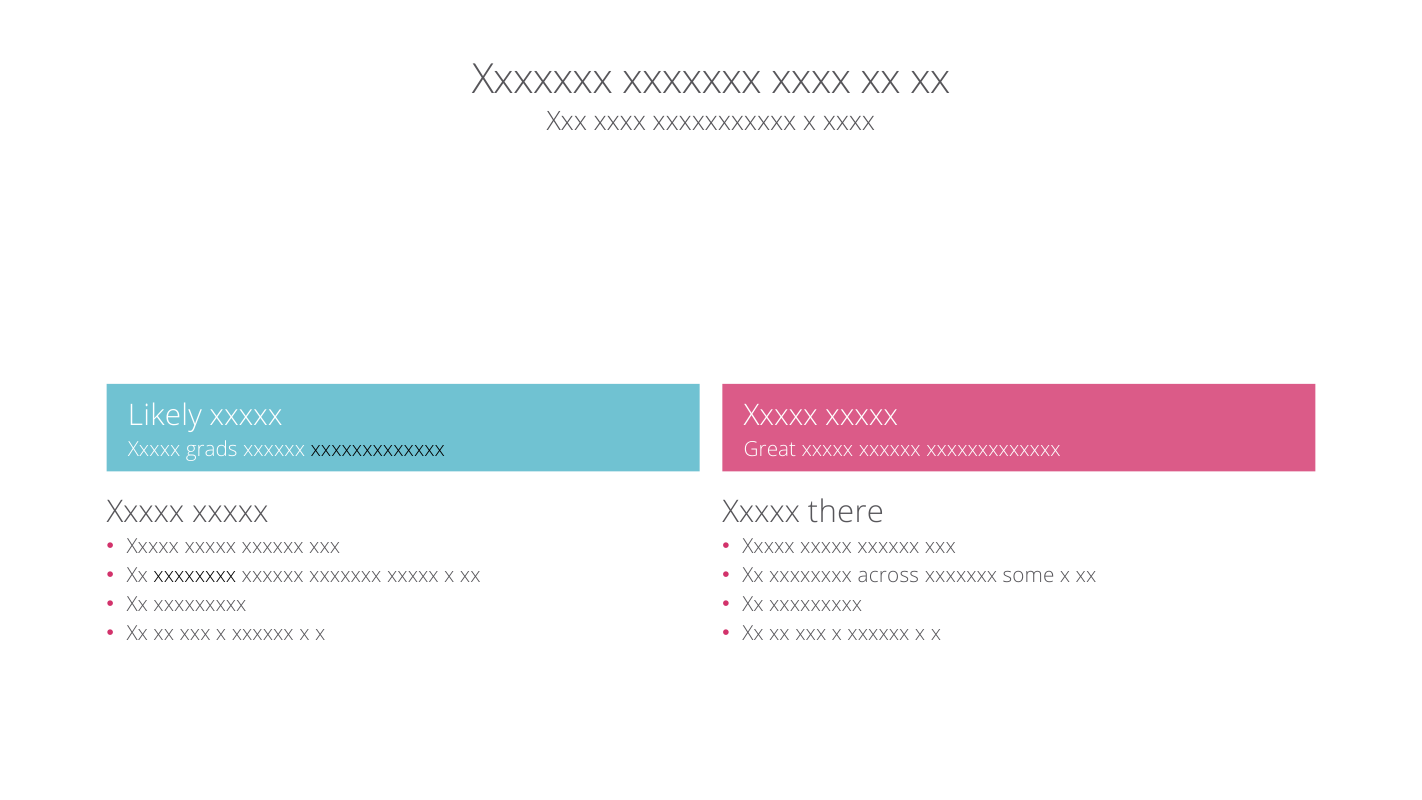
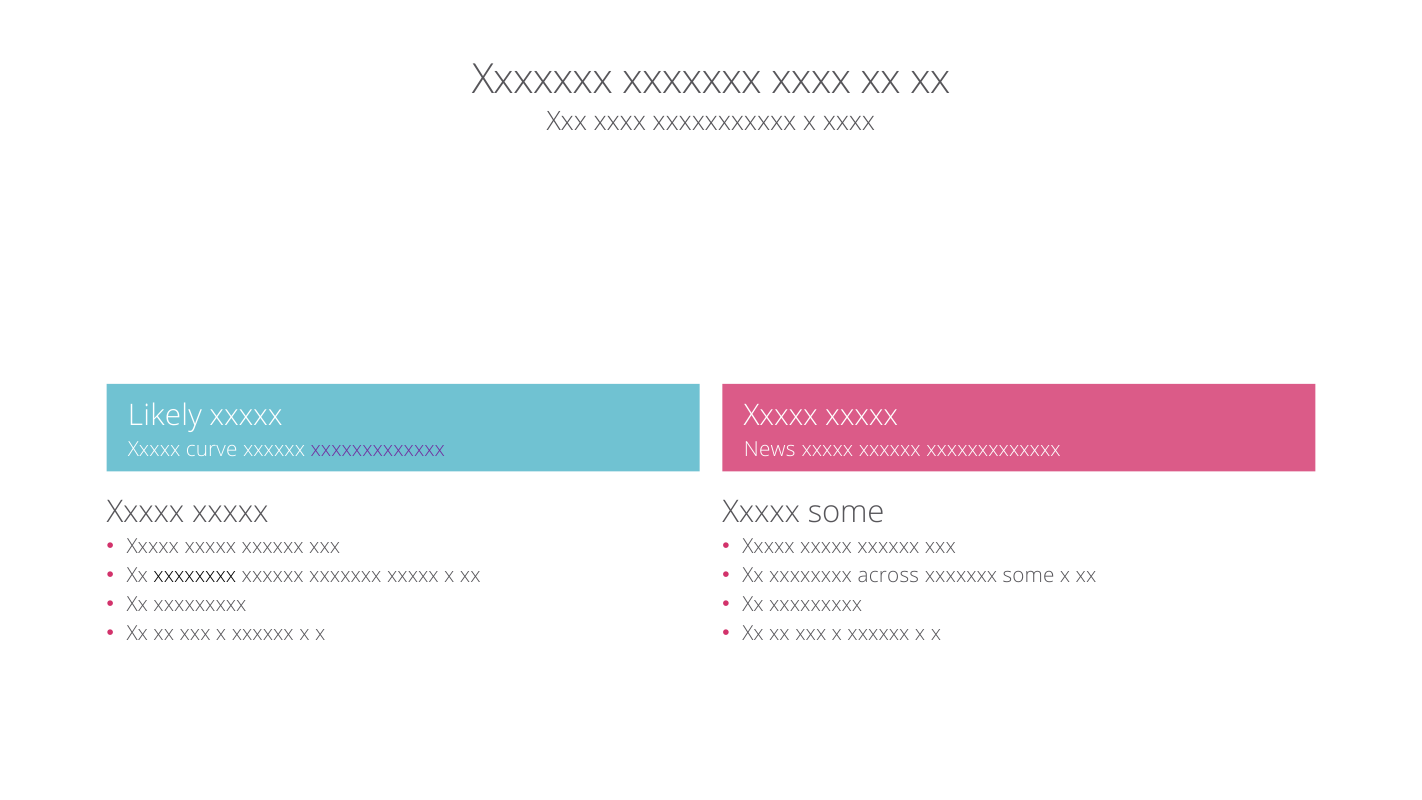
grads: grads -> curve
xxxxxxxxxxxxx at (378, 450) colour: black -> purple
Great: Great -> News
Xxxxx there: there -> some
